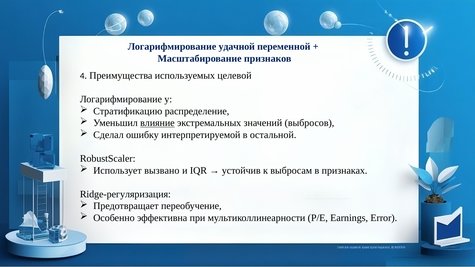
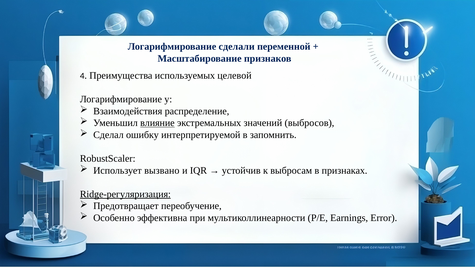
удачной: удачной -> сделали
Стратификацию: Стратификацию -> Взаимодействия
остальной: остальной -> запомнить
Ridge-регуляризация underline: none -> present
